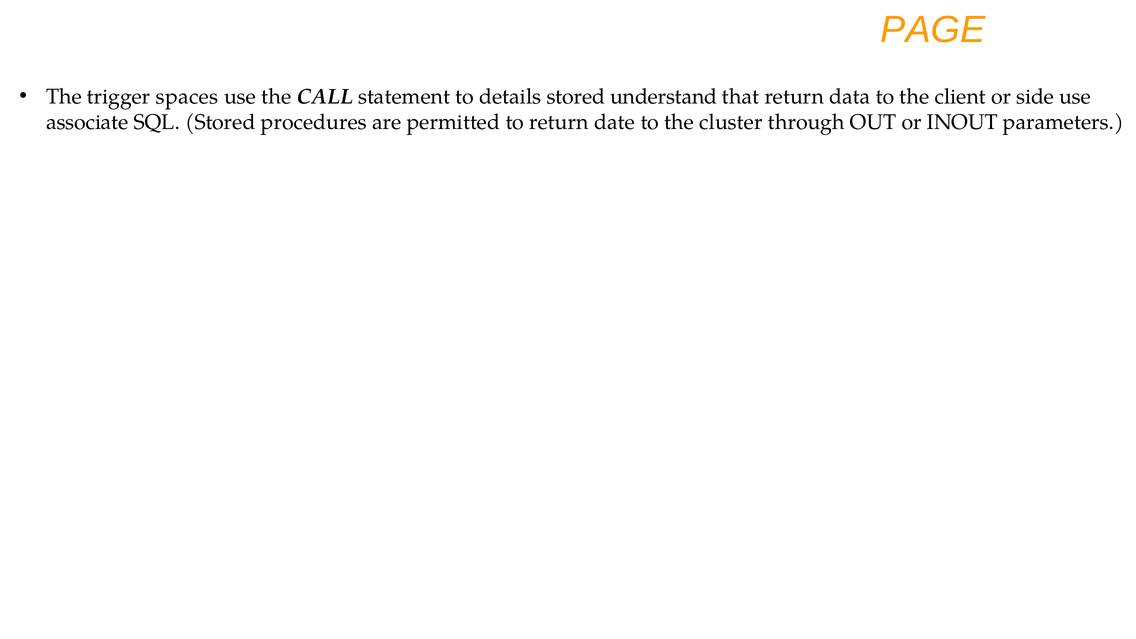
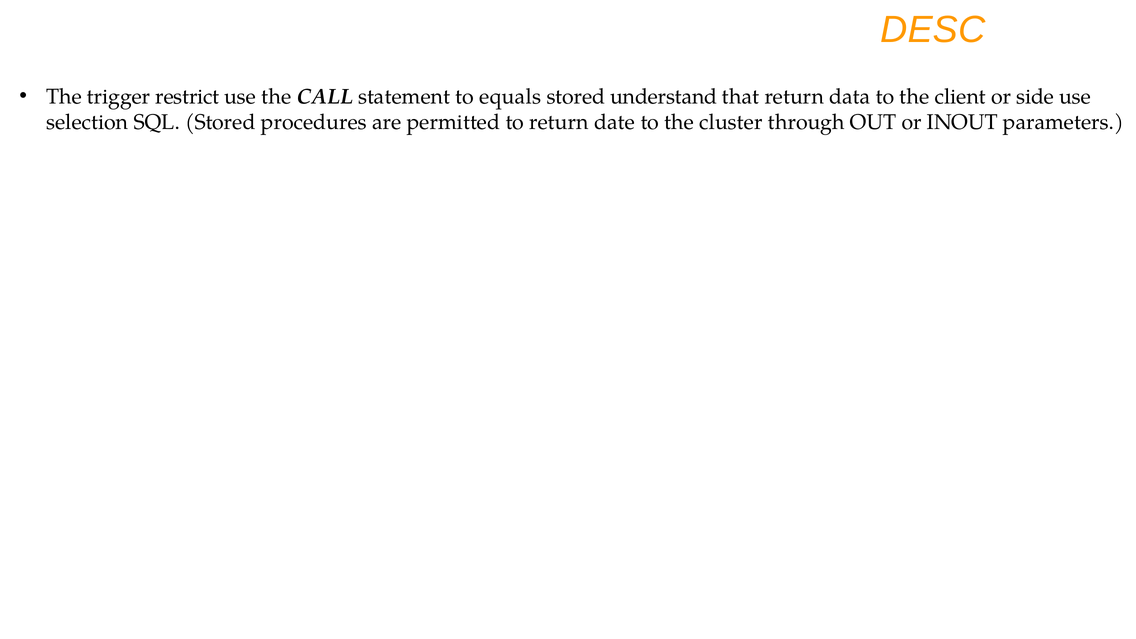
PAGE: PAGE -> DESC
spaces: spaces -> restrict
details: details -> equals
associate: associate -> selection
